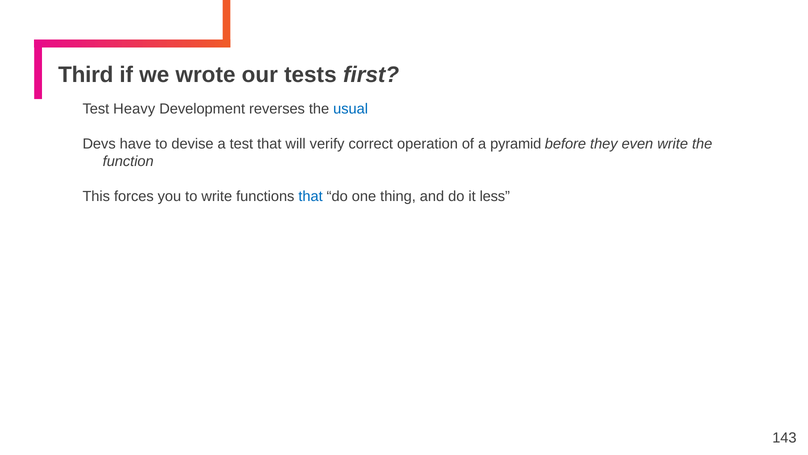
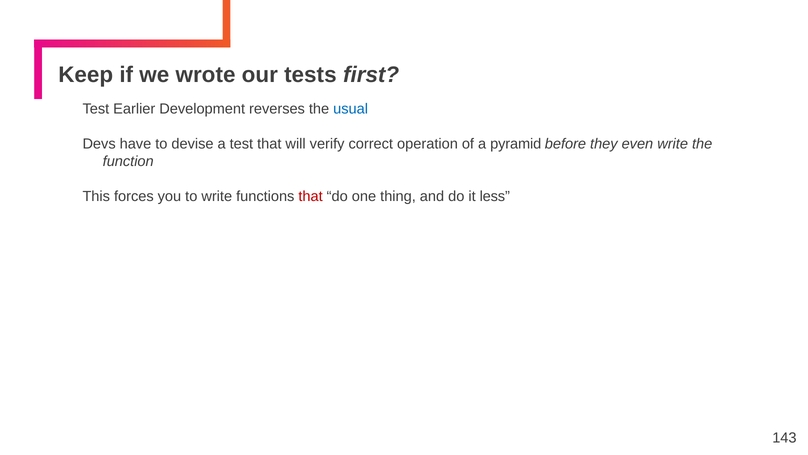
Third: Third -> Keep
Heavy: Heavy -> Earlier
that at (311, 196) colour: blue -> red
